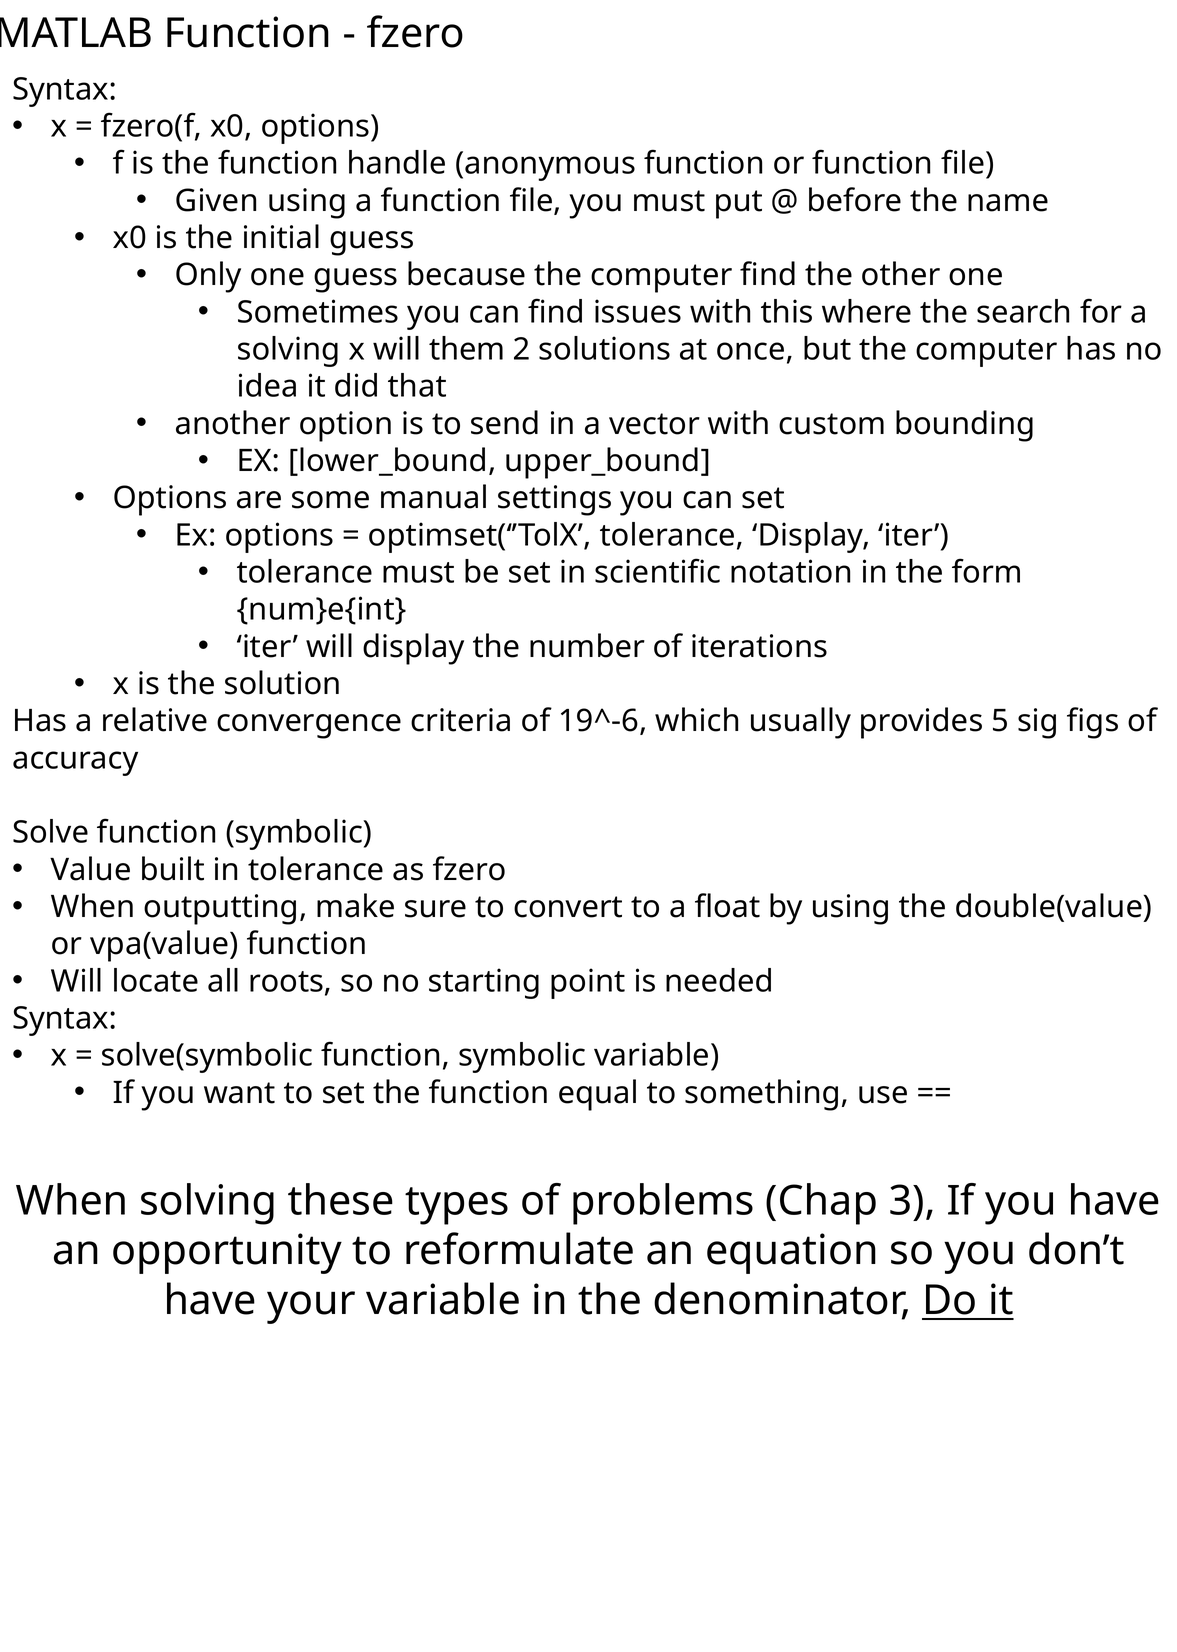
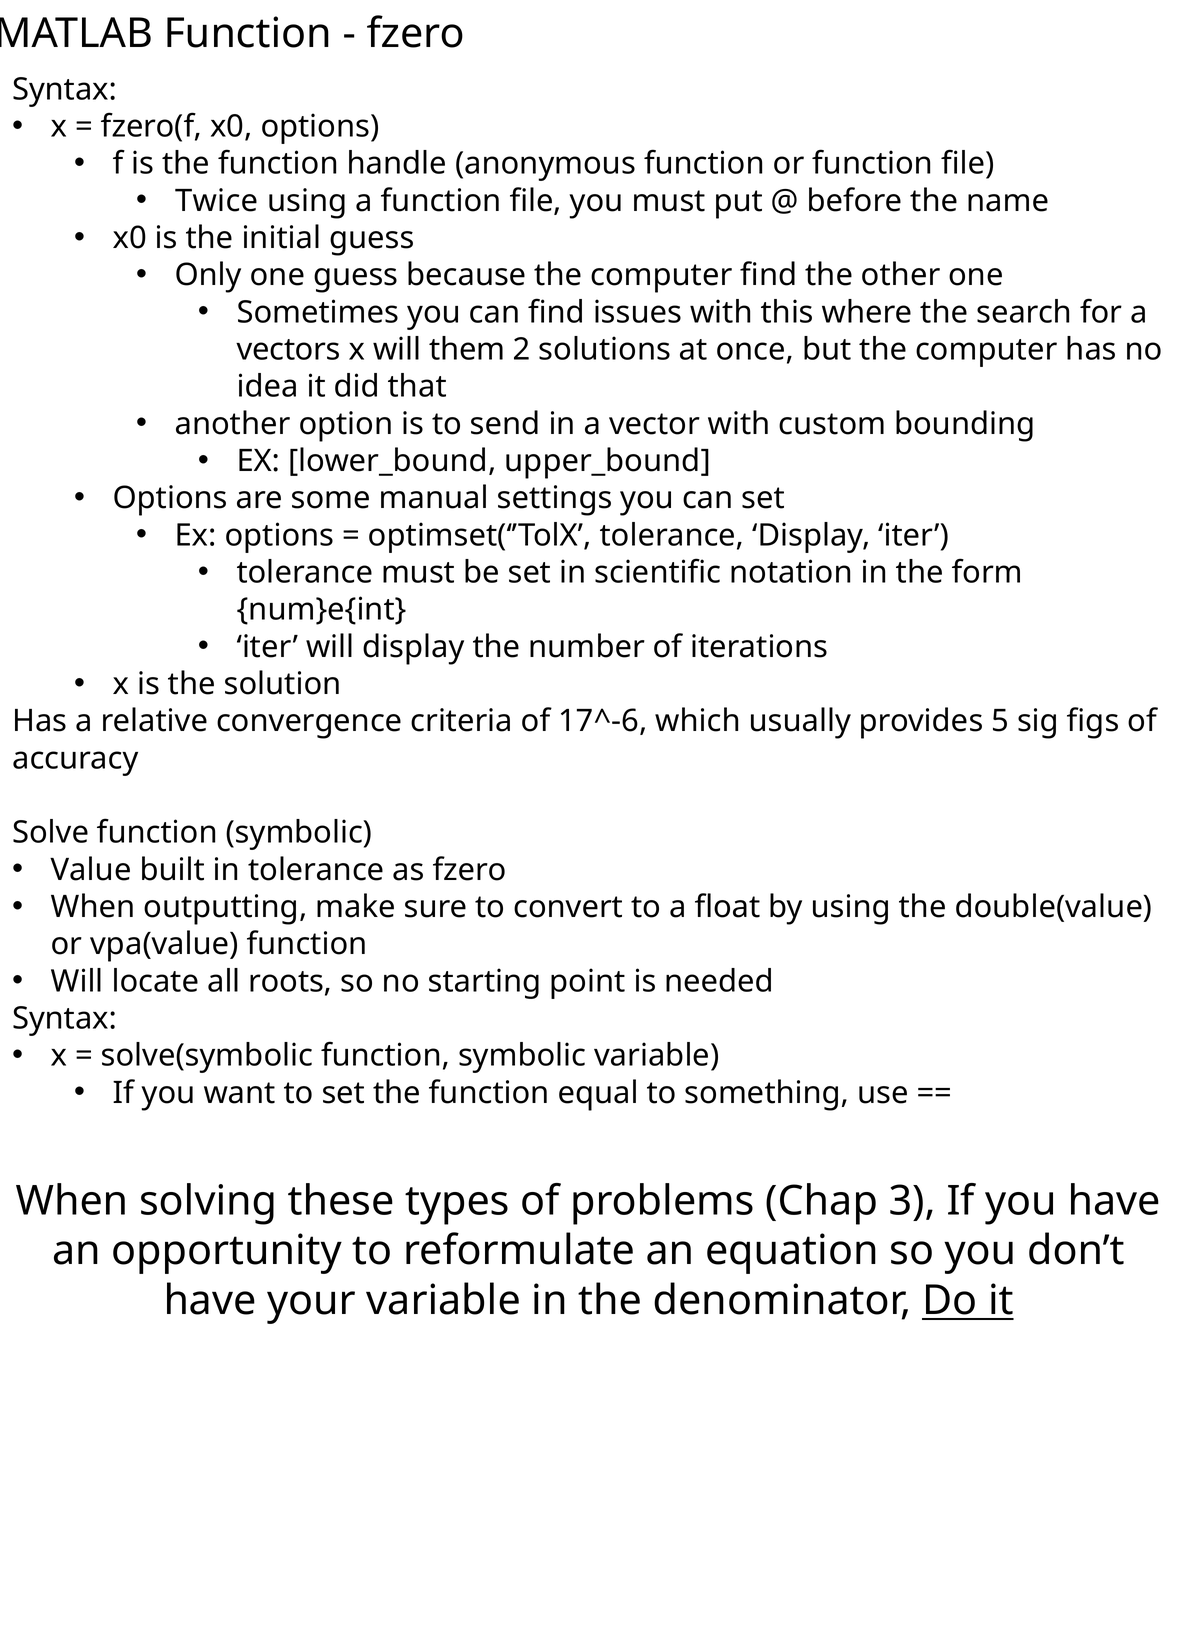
Given: Given -> Twice
solving at (289, 350): solving -> vectors
19^-6: 19^-6 -> 17^-6
